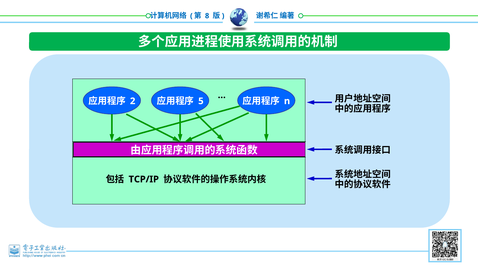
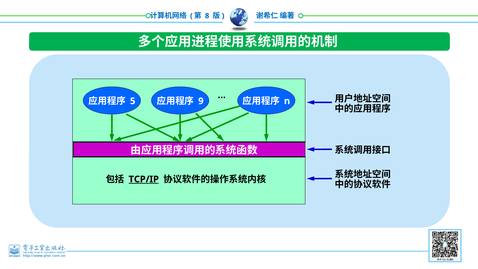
2: 2 -> 5
5: 5 -> 9
TCP/IP underline: none -> present
